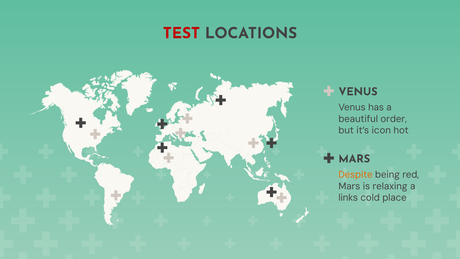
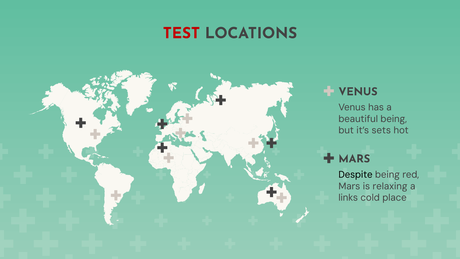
beautiful order: order -> being
icon: icon -> sets
Despite colour: orange -> black
